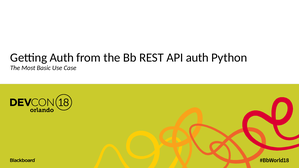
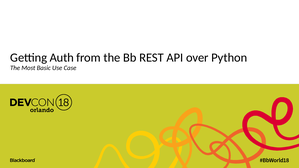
API auth: auth -> over
